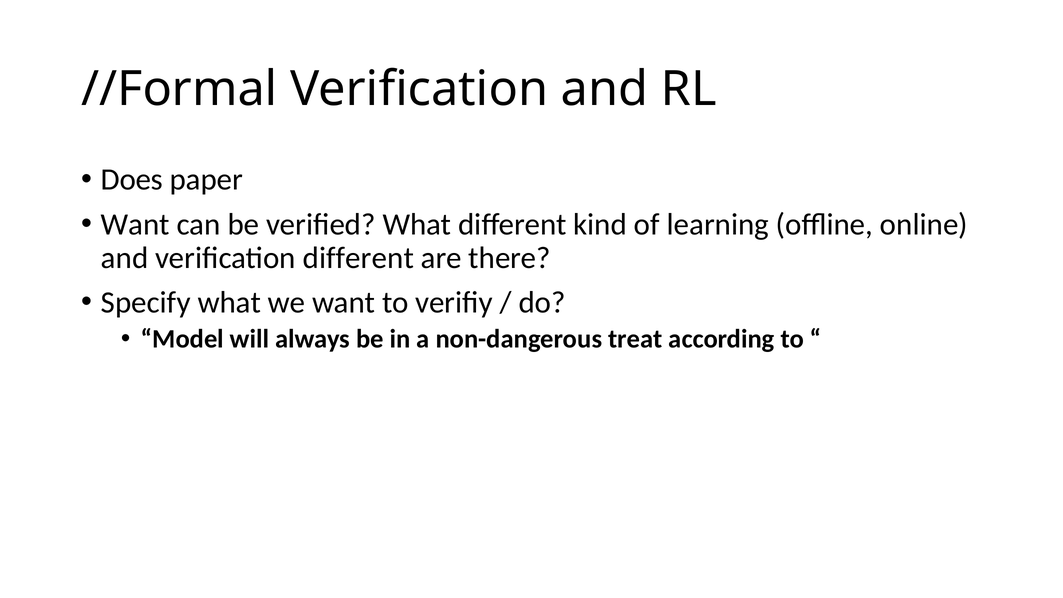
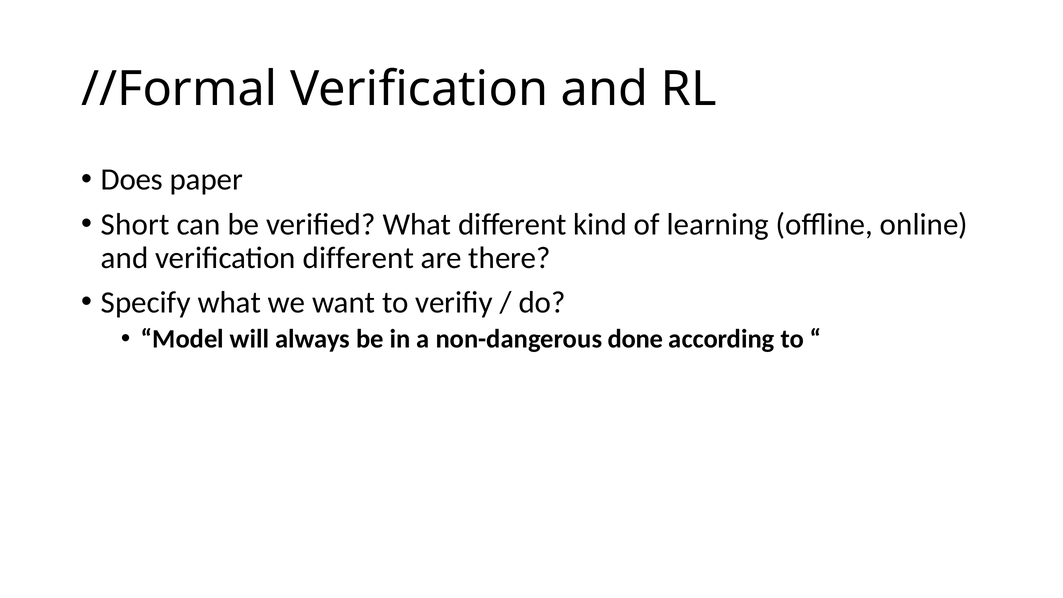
Want at (135, 224): Want -> Short
treat: treat -> done
